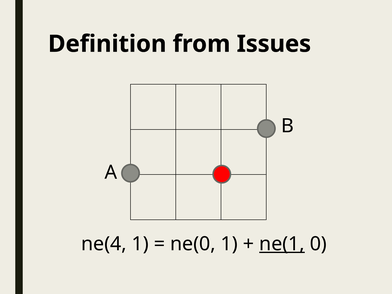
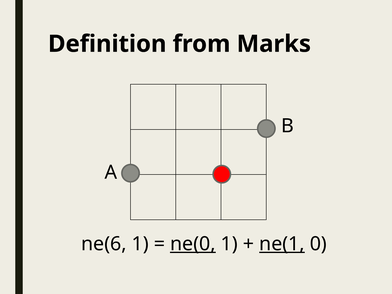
Issues: Issues -> Marks
ne(4: ne(4 -> ne(6
ne(0 underline: none -> present
